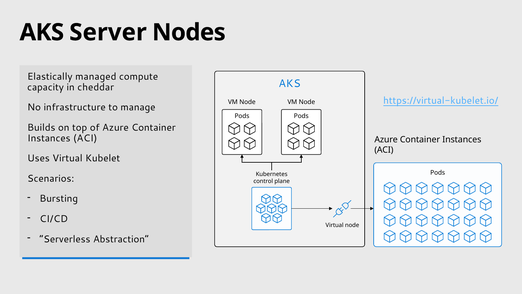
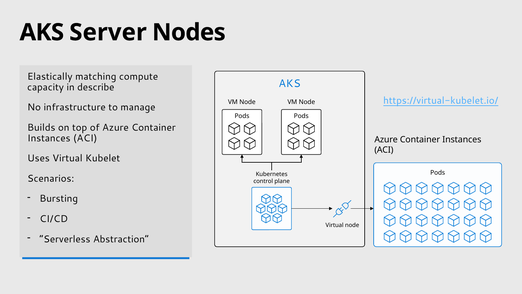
managed: managed -> matching
cheddar: cheddar -> describe
